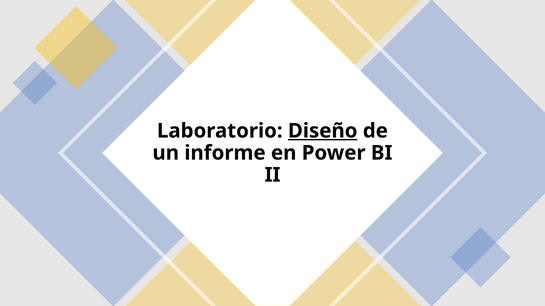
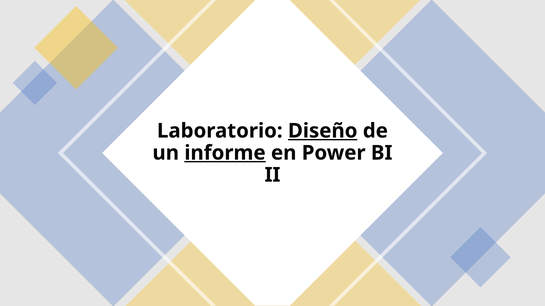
informe underline: none -> present
